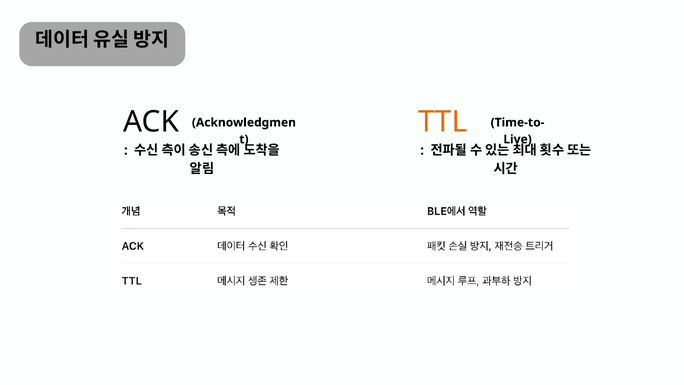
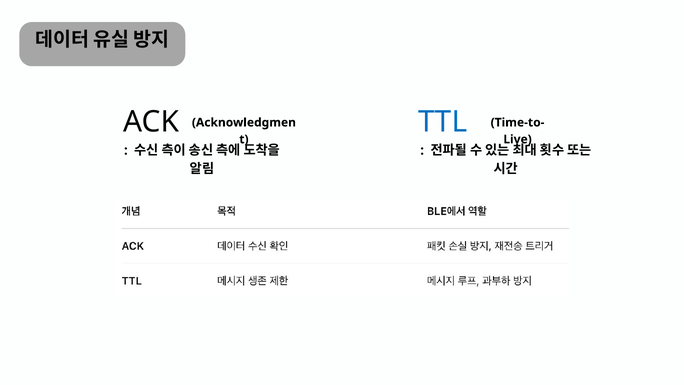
TTL colour: orange -> blue
